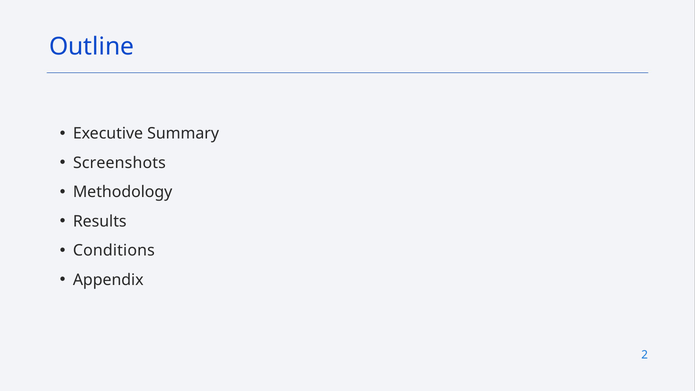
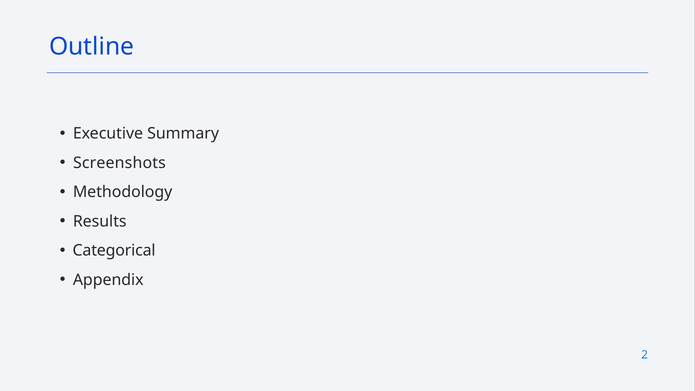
Conditions: Conditions -> Categorical
